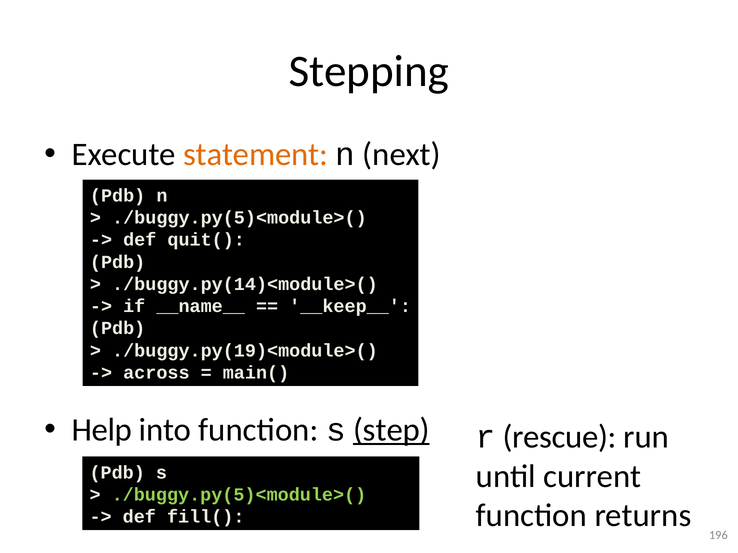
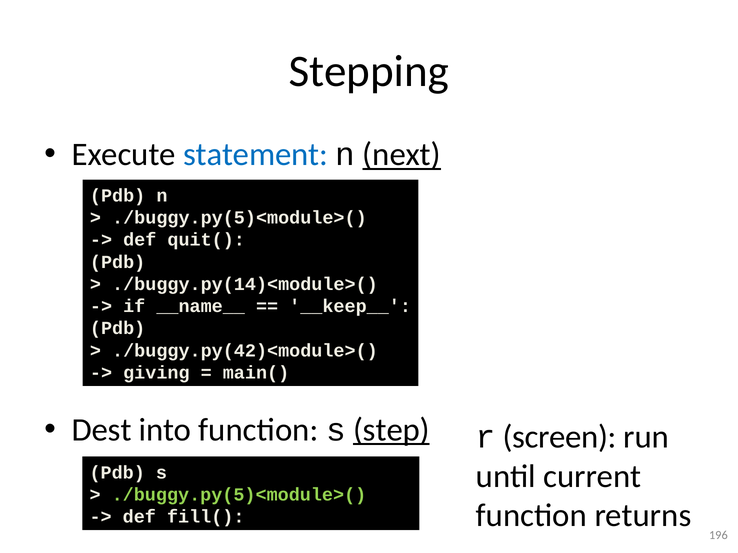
statement colour: orange -> blue
next underline: none -> present
./buggy.py(19)<module>(: ./buggy.py(19)<module>( -> ./buggy.py(42)<module>(
across: across -> giving
Help: Help -> Dest
rescue: rescue -> screen
